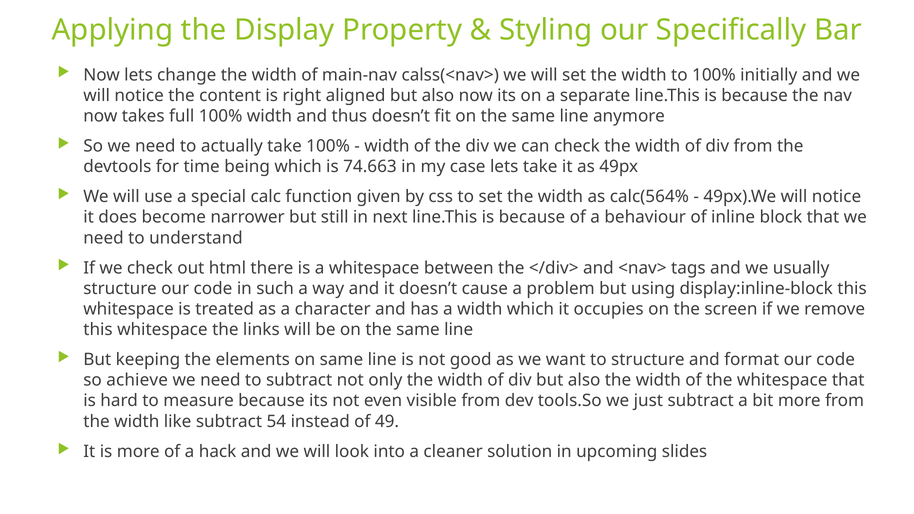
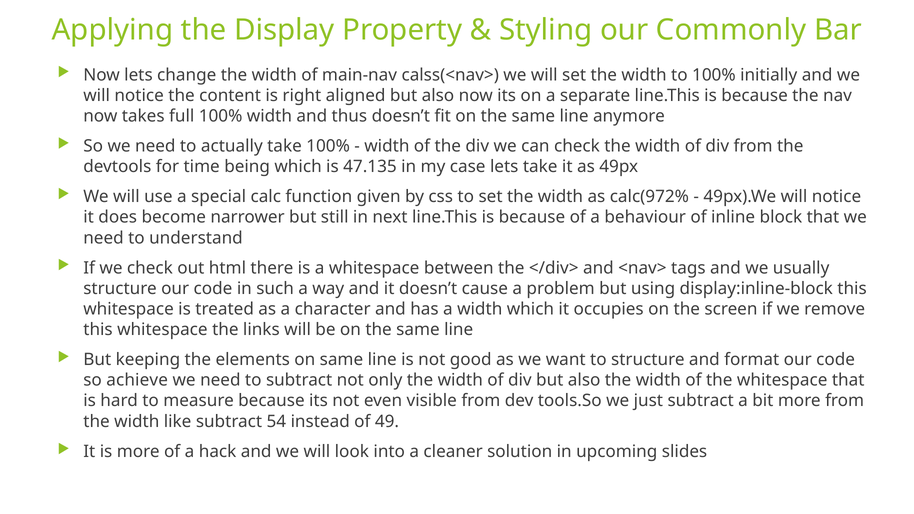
Specifically: Specifically -> Commonly
74.663: 74.663 -> 47.135
calc(564%: calc(564% -> calc(972%
